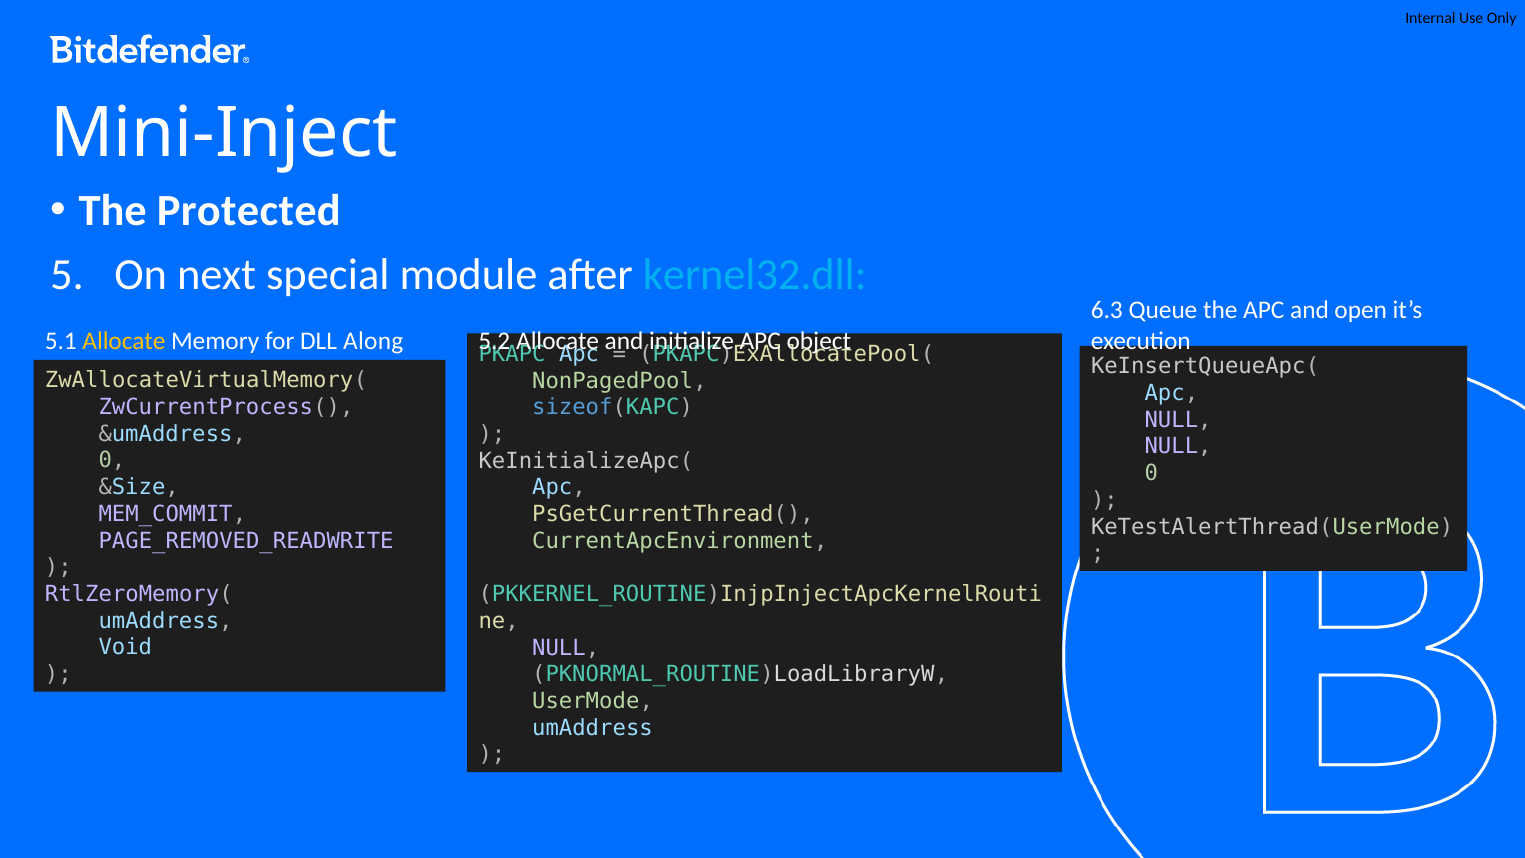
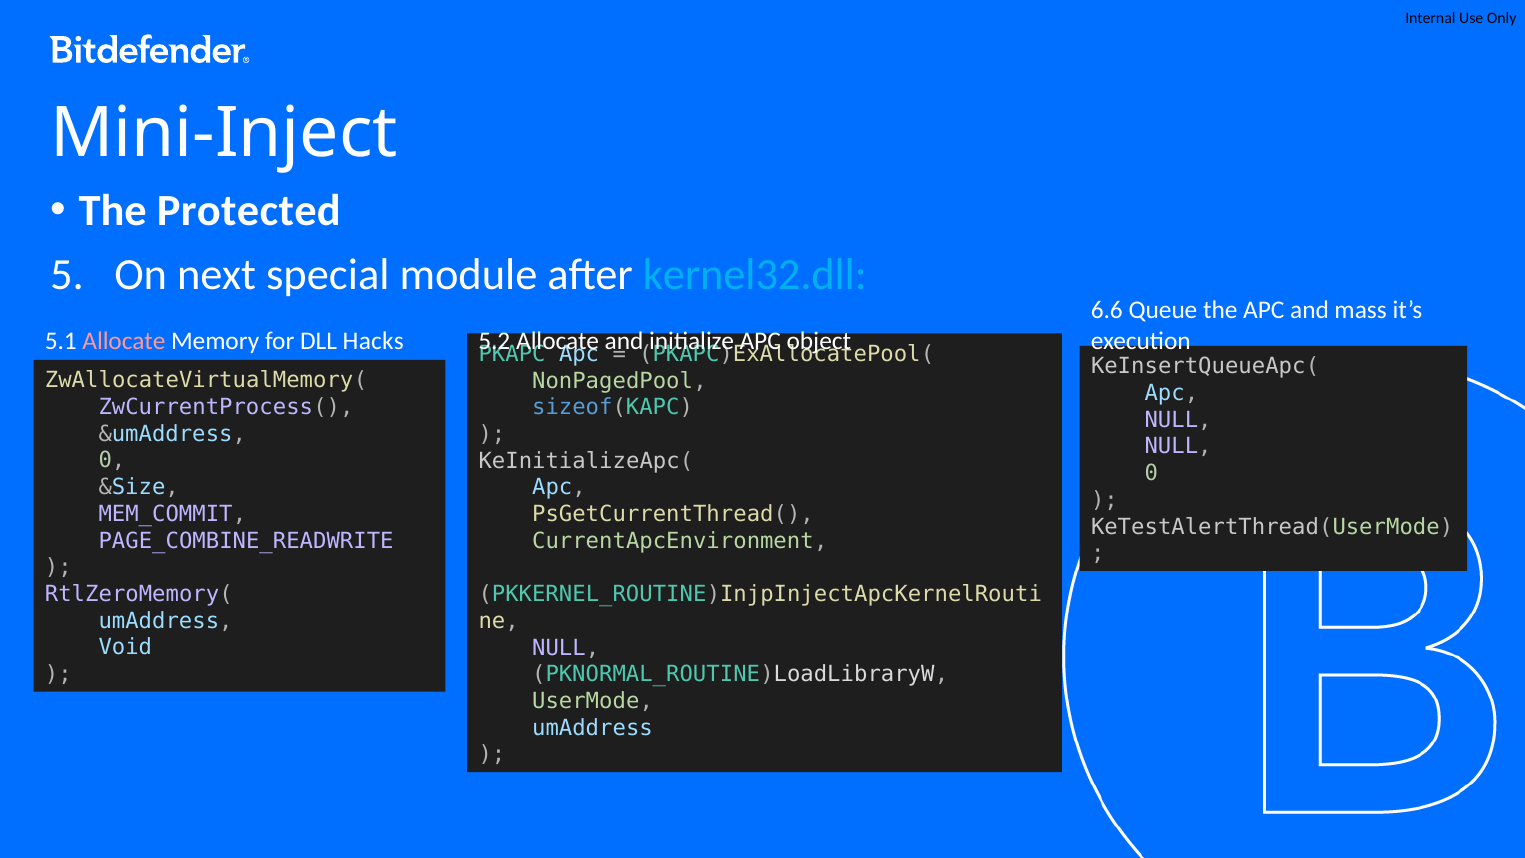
6.3: 6.3 -> 6.6
open: open -> mass
Allocate at (124, 341) colour: yellow -> pink
Along: Along -> Hacks
PAGE_REMOVED_READWRITE: PAGE_REMOVED_READWRITE -> PAGE_COMBINE_READWRITE
